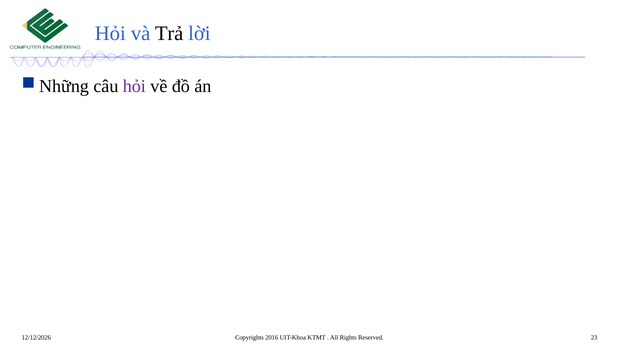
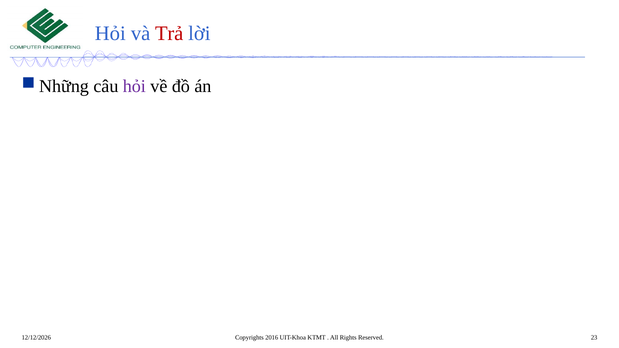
Trả colour: black -> red
